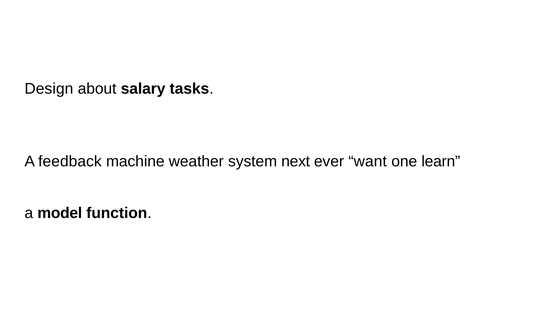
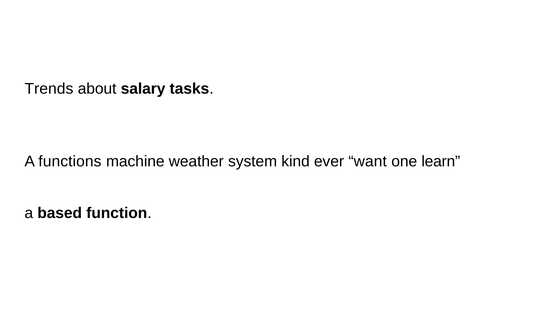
Design: Design -> Trends
feedback: feedback -> functions
next: next -> kind
model: model -> based
